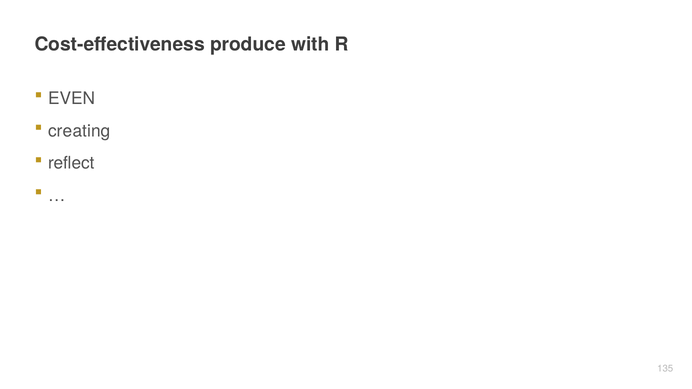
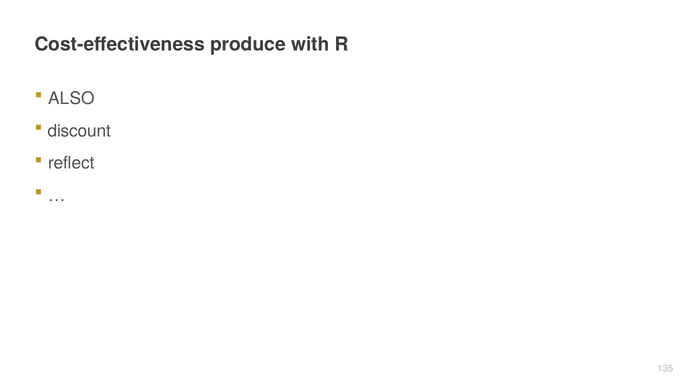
EVEN: EVEN -> ALSO
creating: creating -> discount
